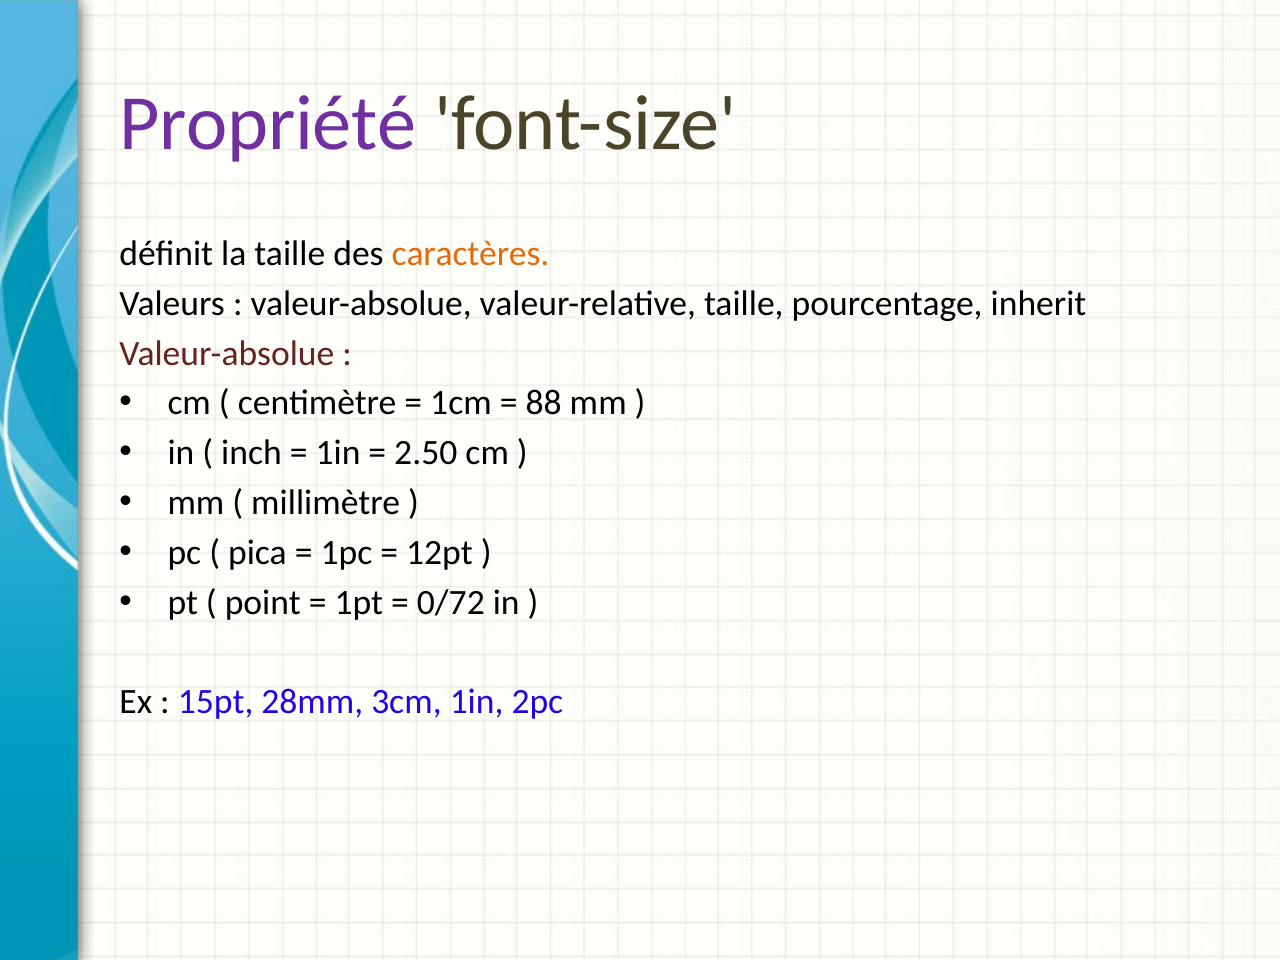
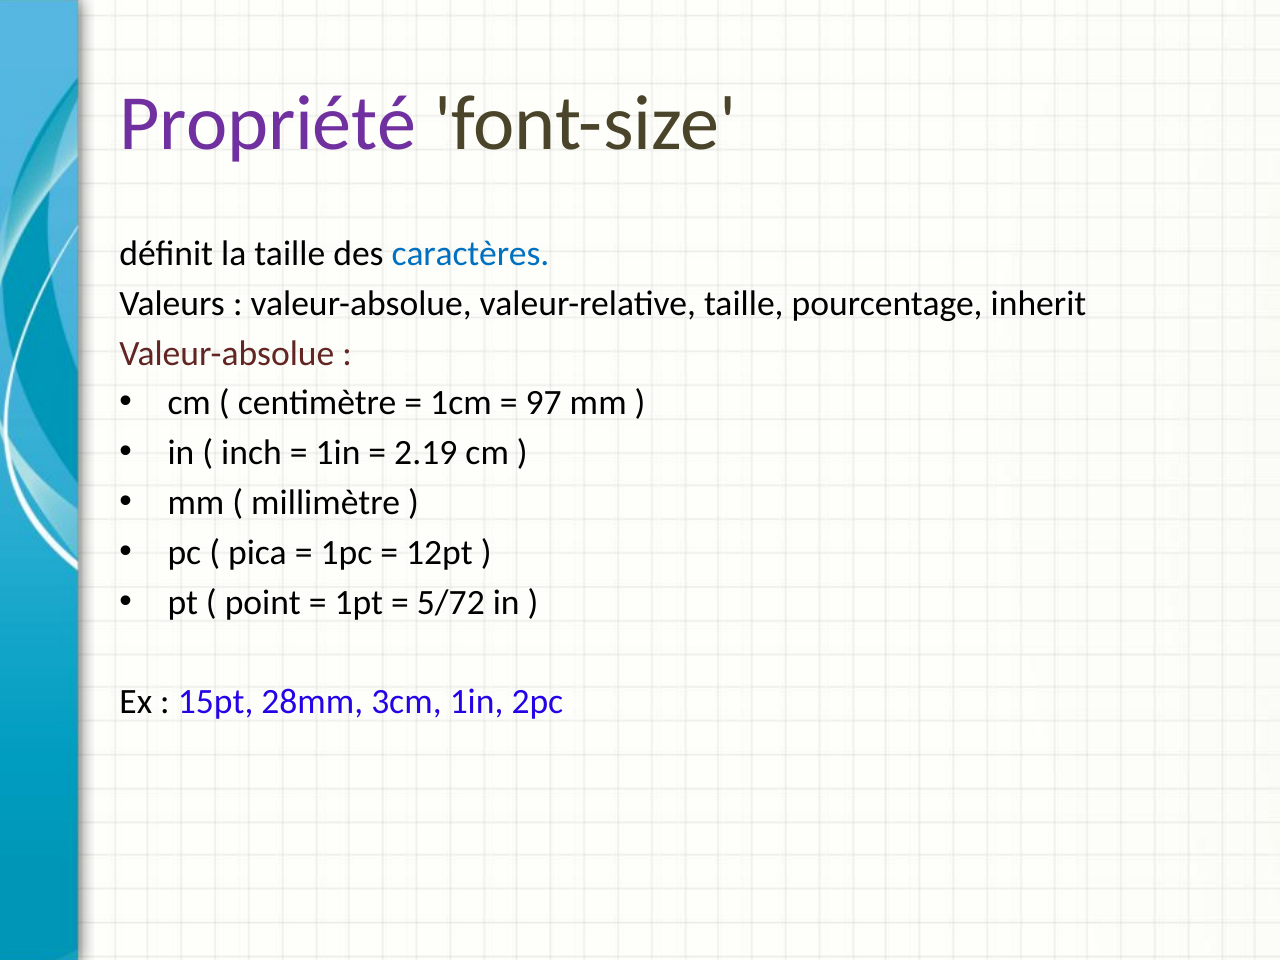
caractères colour: orange -> blue
88: 88 -> 97
2.50: 2.50 -> 2.19
0/72: 0/72 -> 5/72
